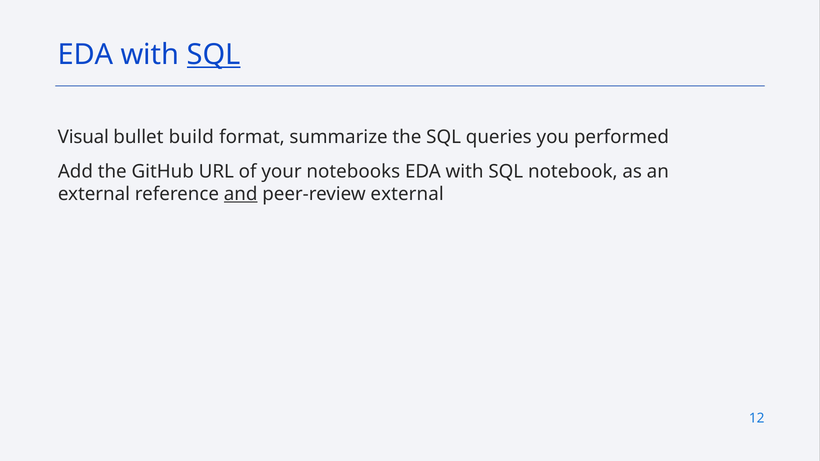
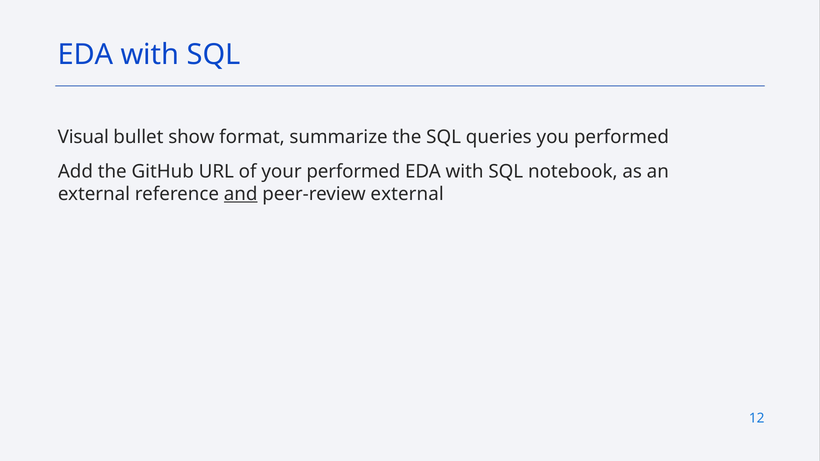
SQL at (214, 55) underline: present -> none
build: build -> show
your notebooks: notebooks -> performed
